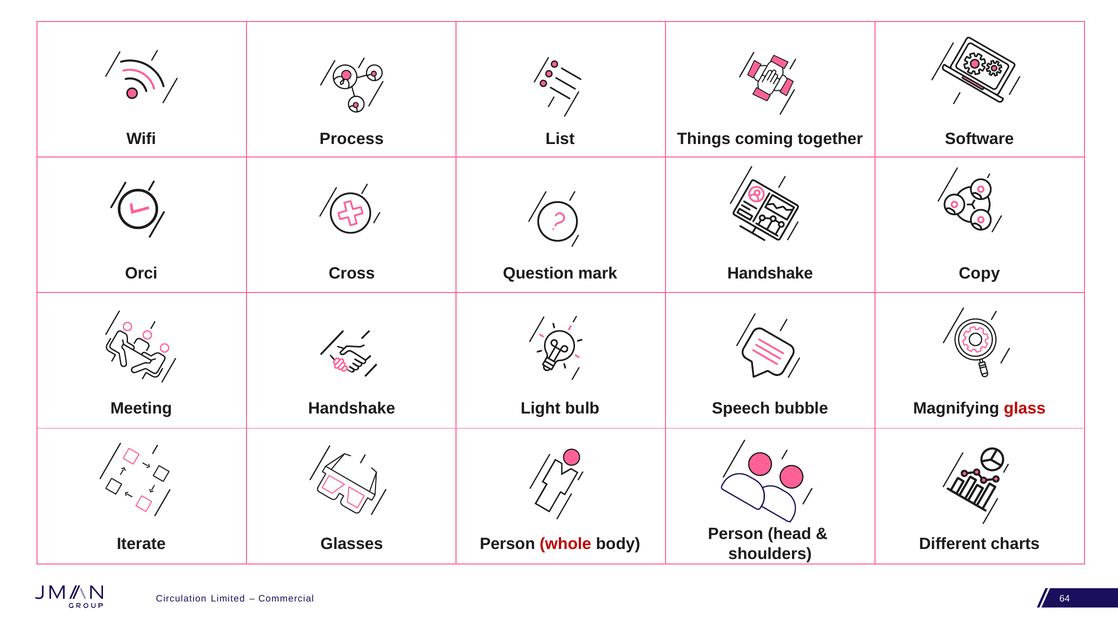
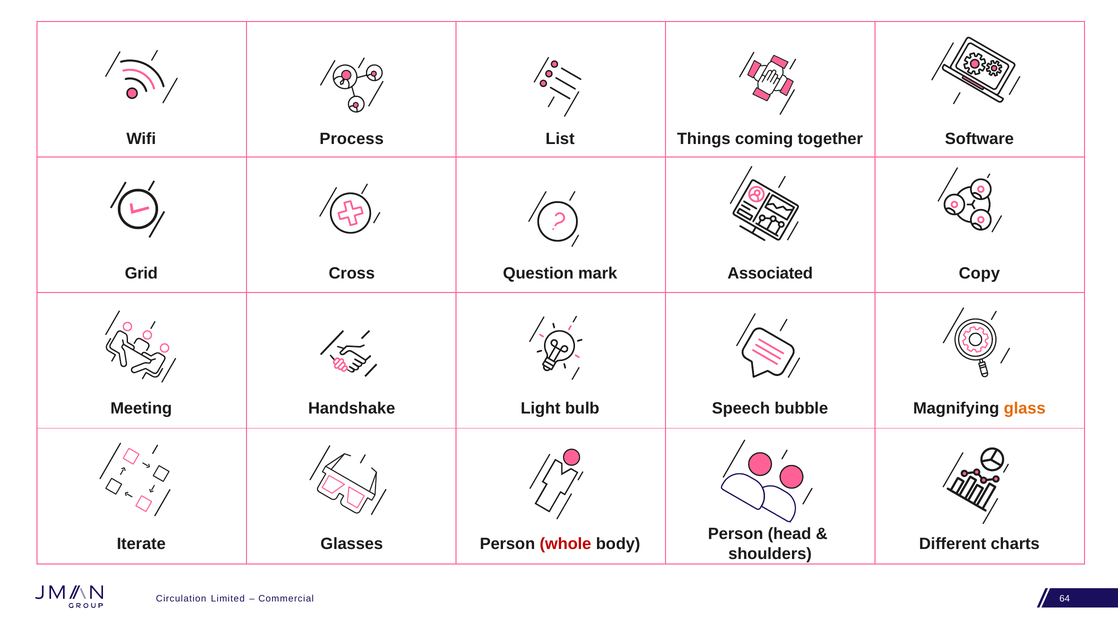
Orci: Orci -> Grid
Handshake at (770, 273): Handshake -> Associated
glass colour: red -> orange
